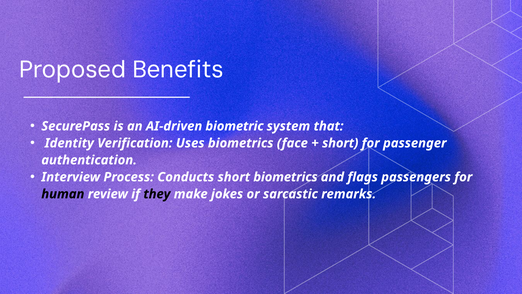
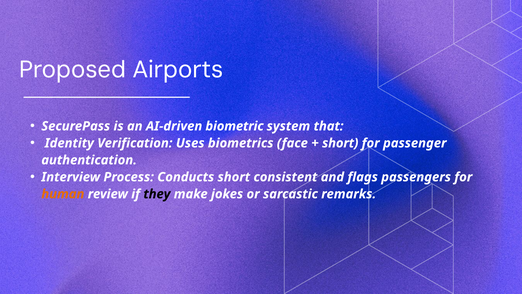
Benefits: Benefits -> Airports
short biometrics: biometrics -> consistent
human colour: black -> orange
